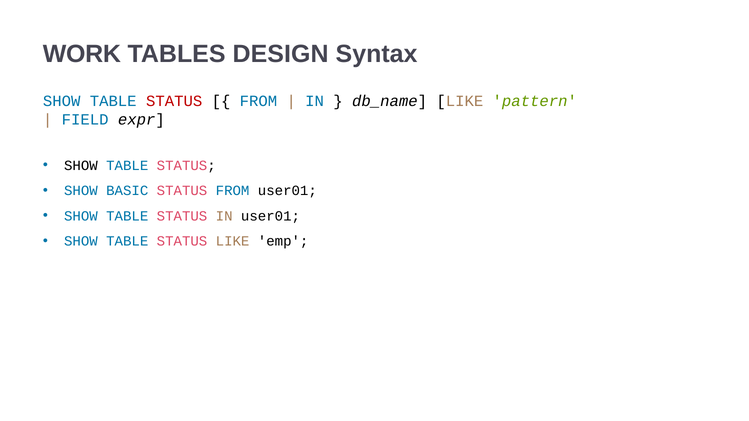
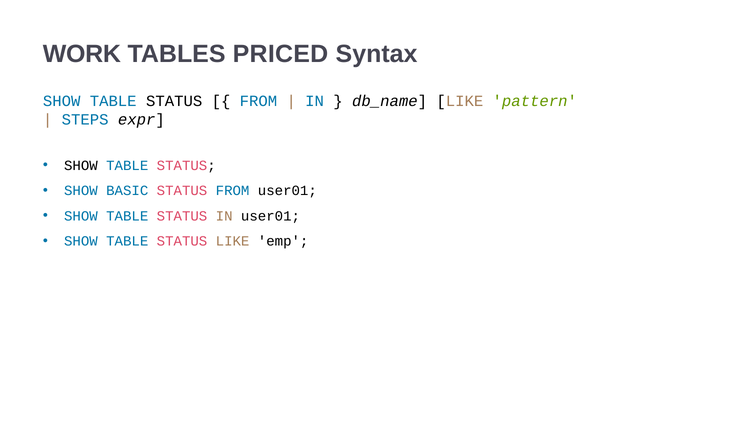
DESIGN: DESIGN -> PRICED
STATUS at (174, 101) colour: red -> black
FIELD: FIELD -> STEPS
